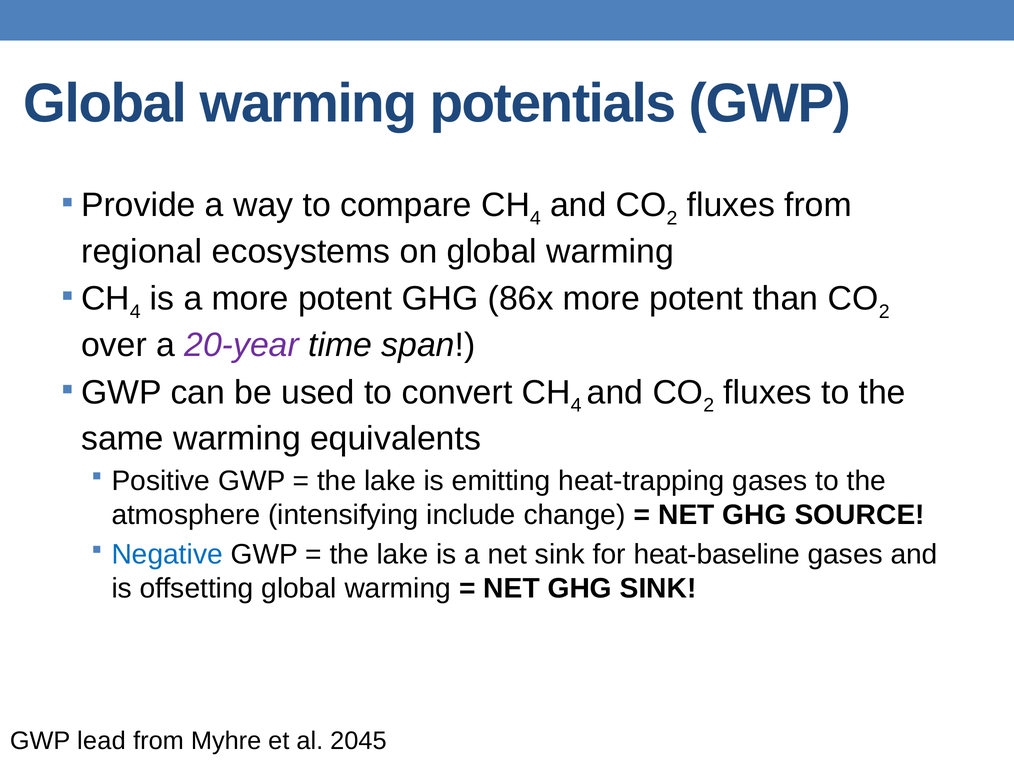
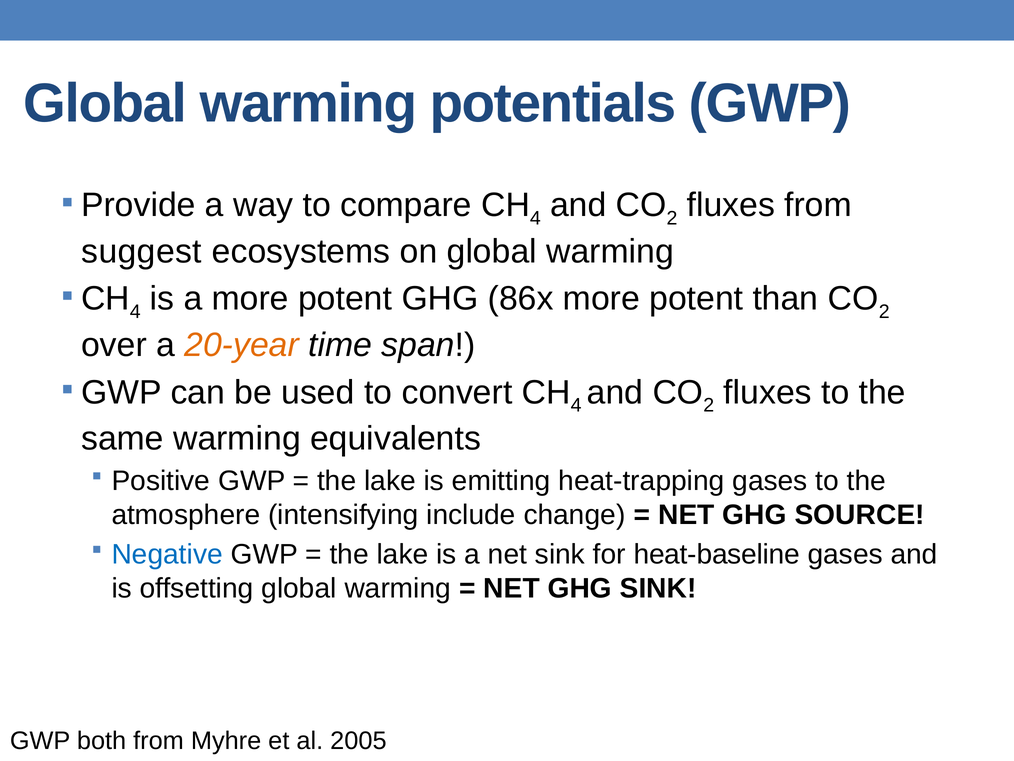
regional: regional -> suggest
20-year colour: purple -> orange
lead: lead -> both
2045: 2045 -> 2005
